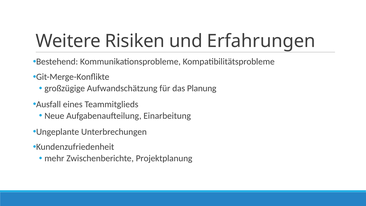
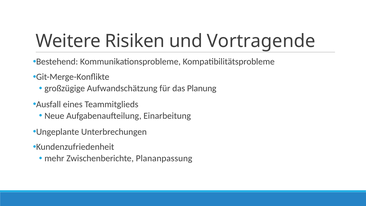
Erfahrungen: Erfahrungen -> Vortragende
Projektplanung: Projektplanung -> Plananpassung
